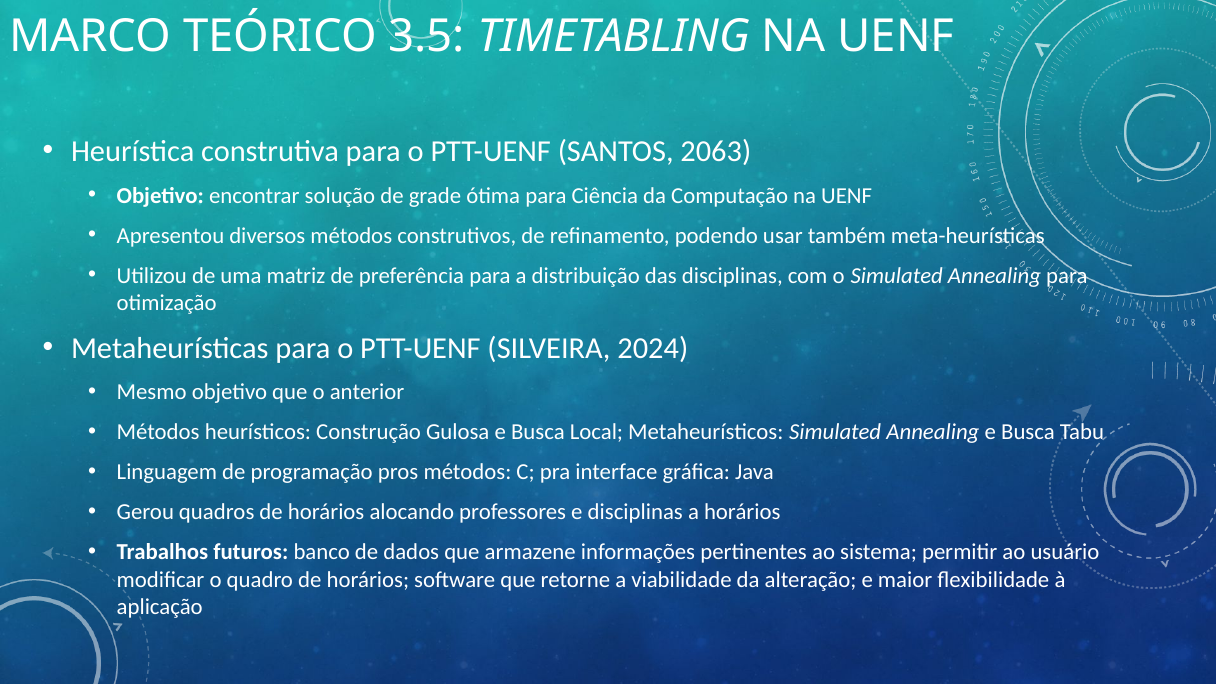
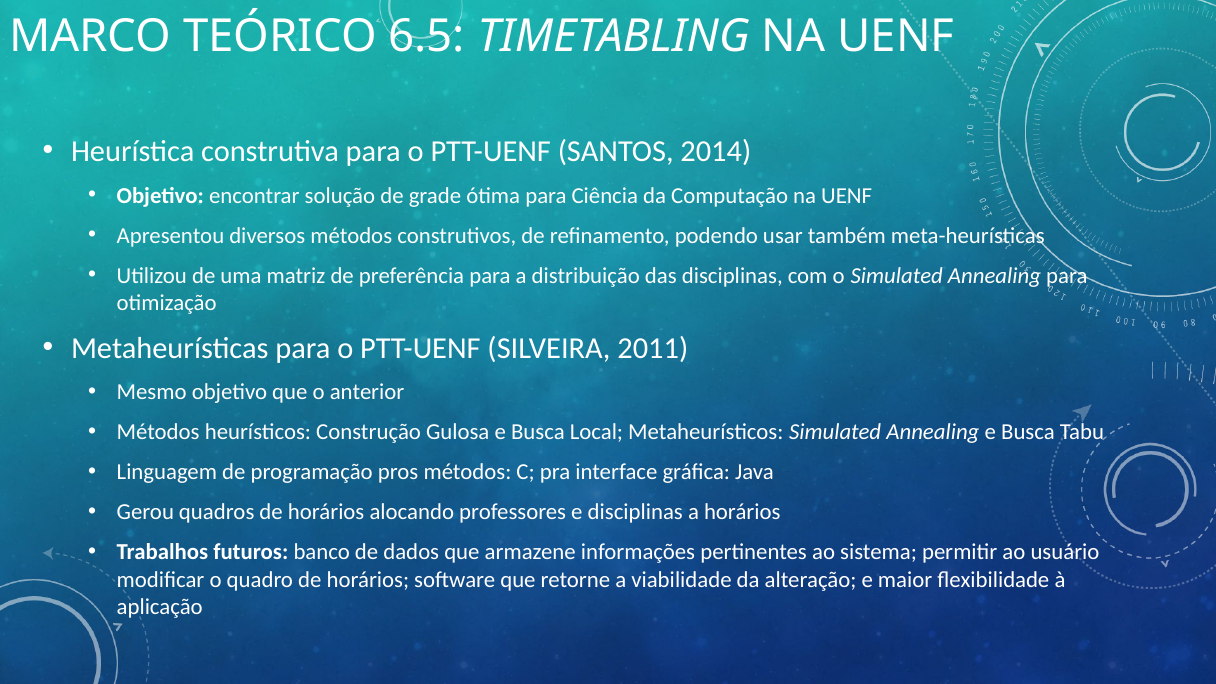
3.5: 3.5 -> 6.5
2063: 2063 -> 2014
2024: 2024 -> 2011
